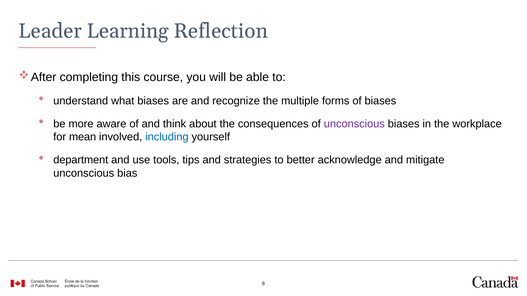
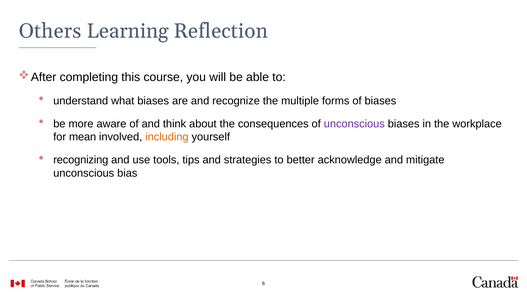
Leader: Leader -> Others
including colour: blue -> orange
department: department -> recognizing
